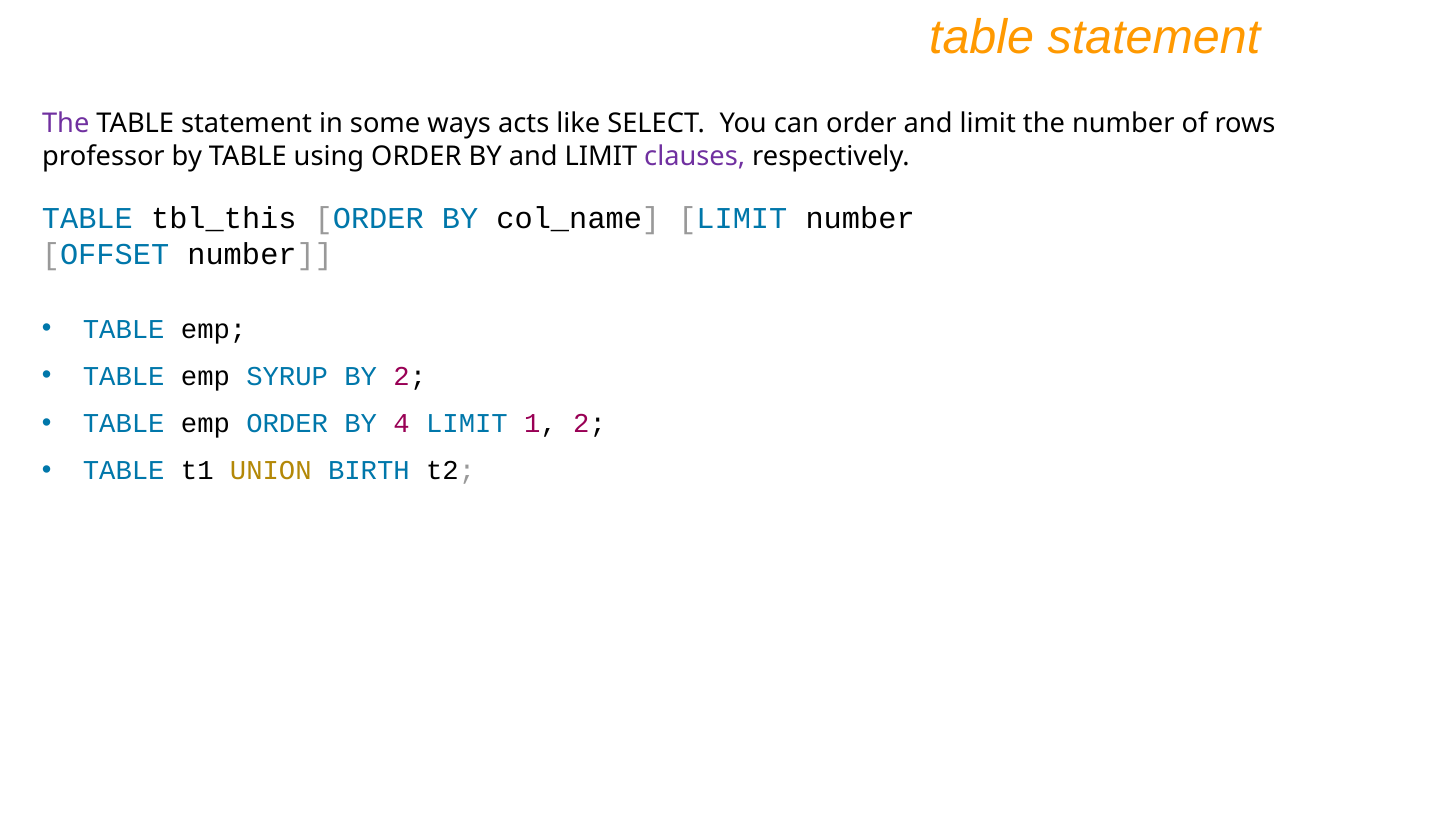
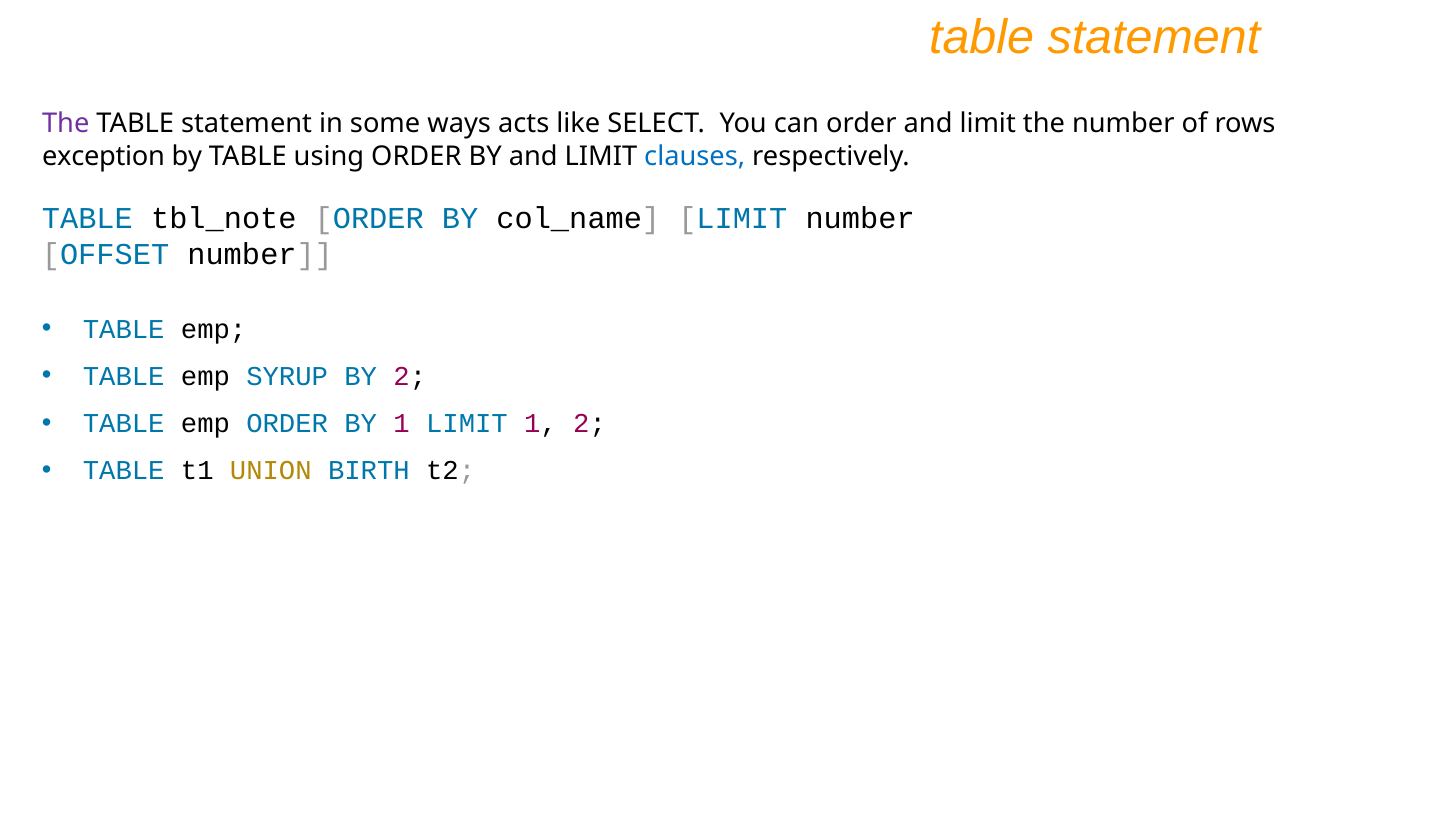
professor: professor -> exception
clauses colour: purple -> blue
tbl_this: tbl_this -> tbl_note
BY 4: 4 -> 1
